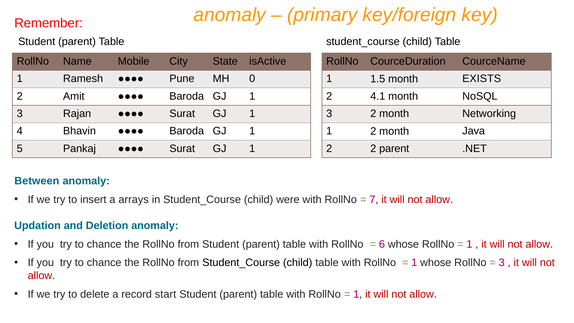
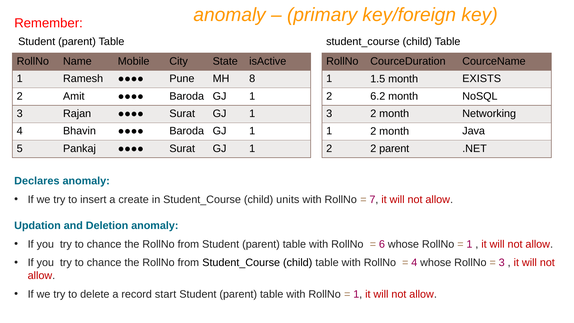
0: 0 -> 8
4.1: 4.1 -> 6.2
Between: Between -> Declares
arrays: arrays -> create
were: were -> units
1 at (414, 263): 1 -> 4
